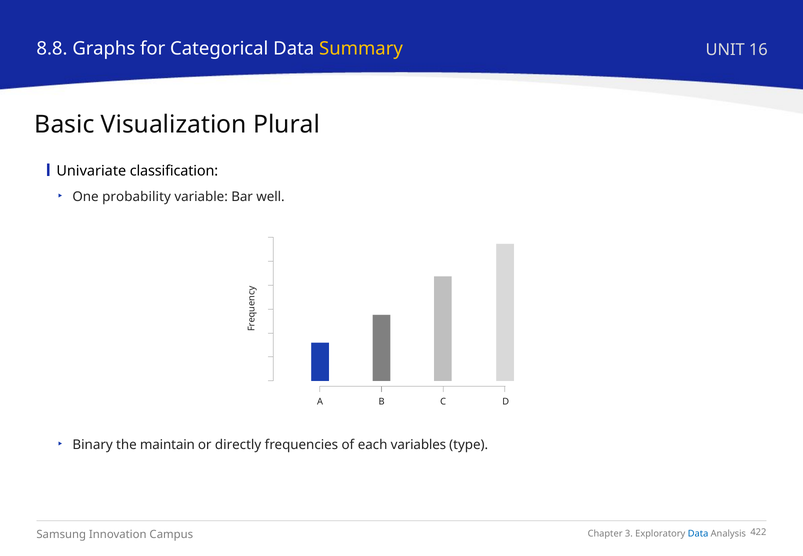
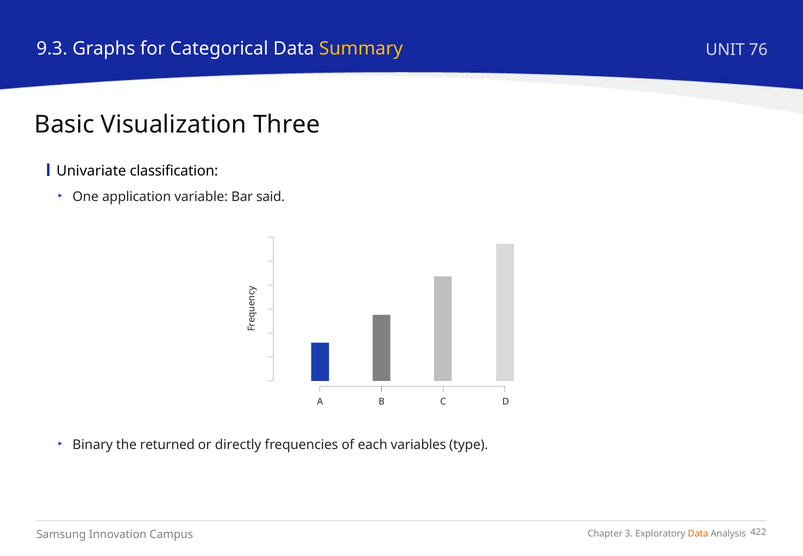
8.8: 8.8 -> 9.3
16: 16 -> 76
Plural: Plural -> Three
probability: probability -> application
well: well -> said
maintain: maintain -> returned
Data at (698, 534) colour: blue -> orange
